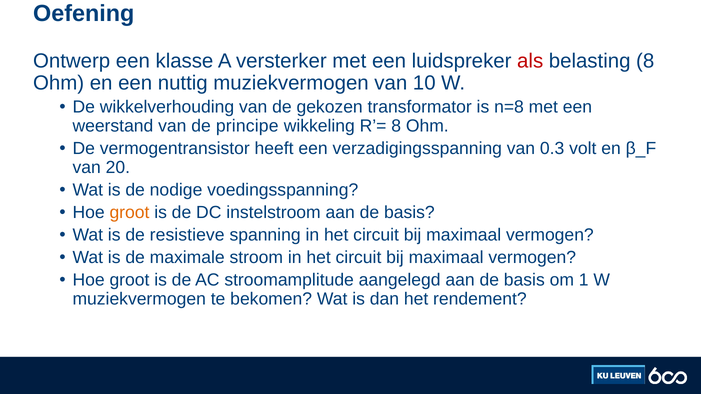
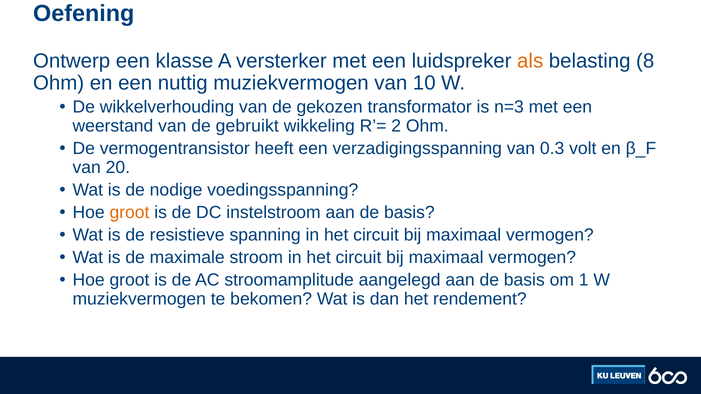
als colour: red -> orange
n=8: n=8 -> n=3
principe: principe -> gebruikt
R’= 8: 8 -> 2
